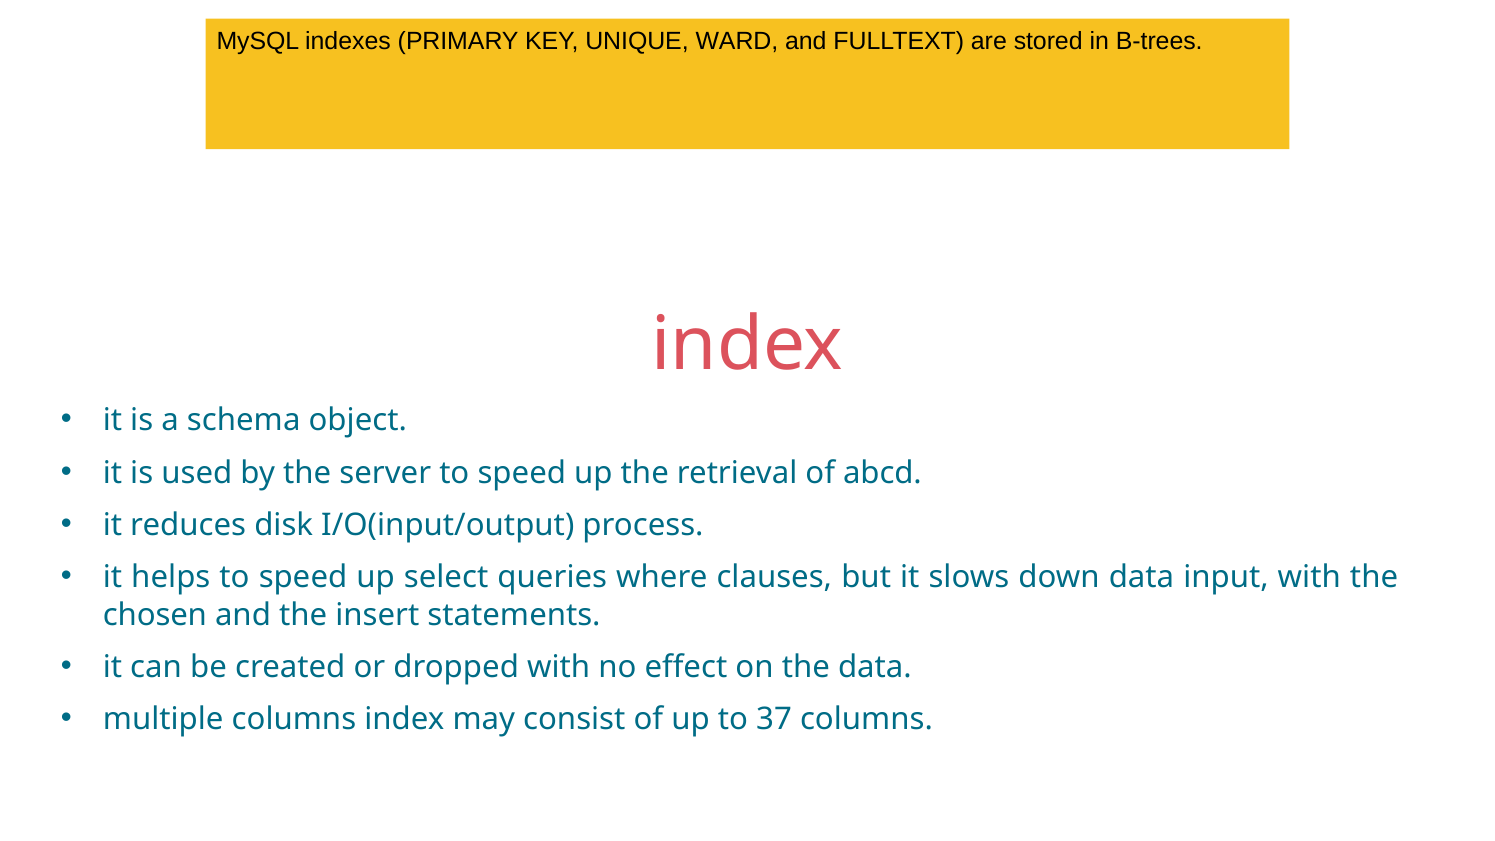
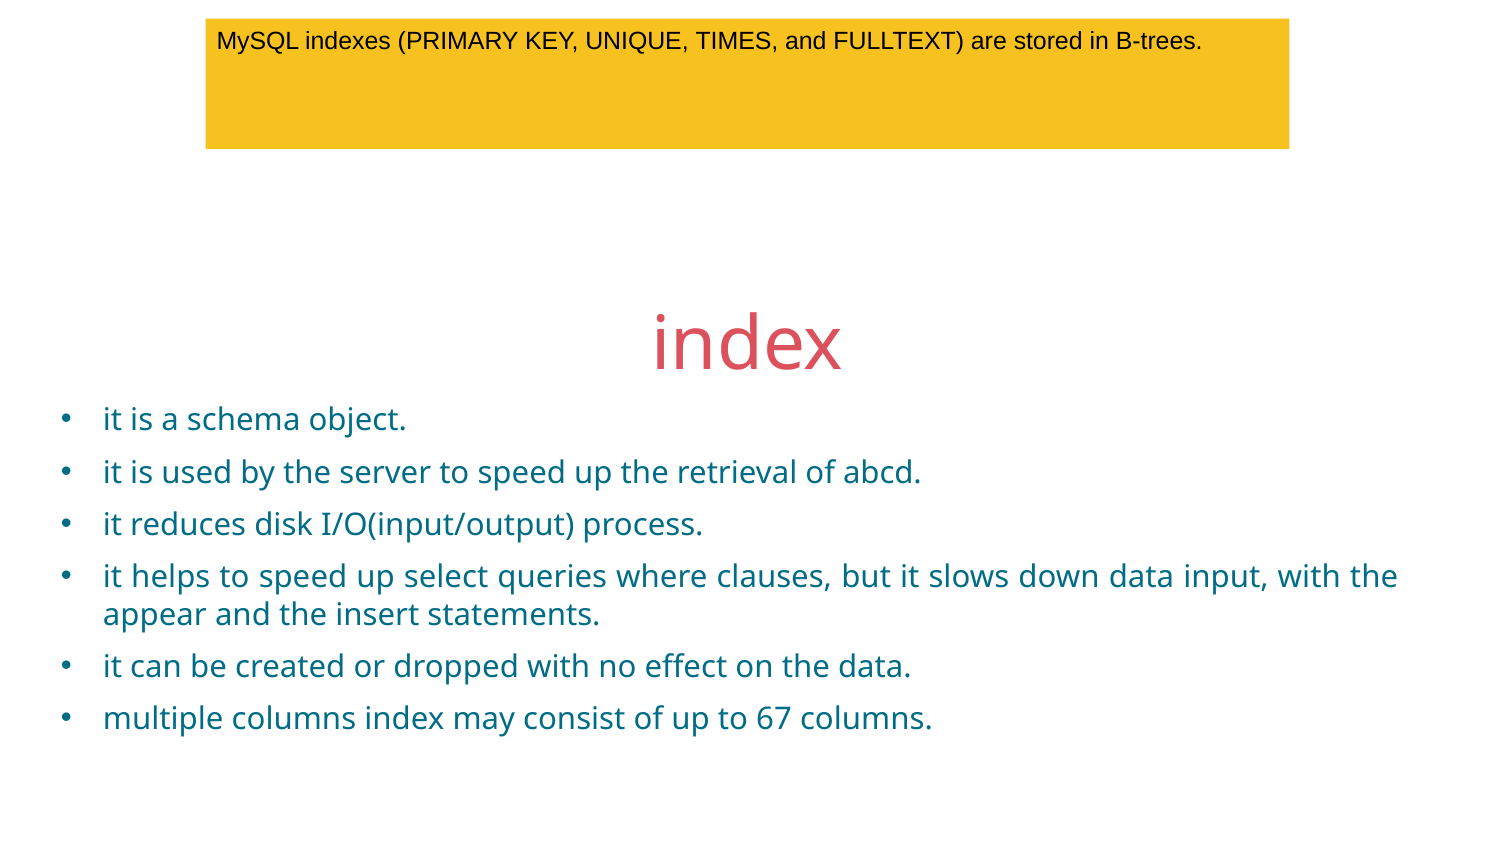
WARD: WARD -> TIMES
chosen: chosen -> appear
37: 37 -> 67
